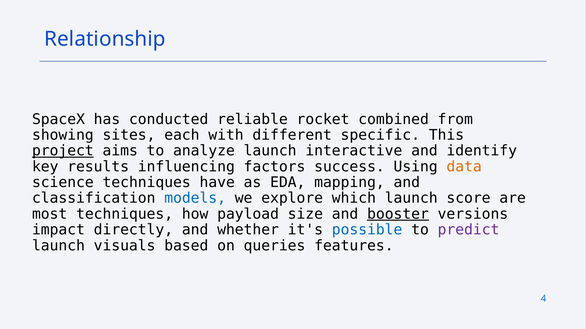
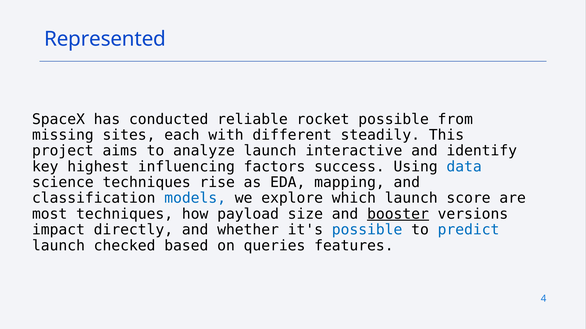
Relationship: Relationship -> Represented
rocket combined: combined -> possible
showing: showing -> missing
specific: specific -> steadily
project underline: present -> none
results: results -> highest
data colour: orange -> blue
have: have -> rise
predict colour: purple -> blue
visuals: visuals -> checked
